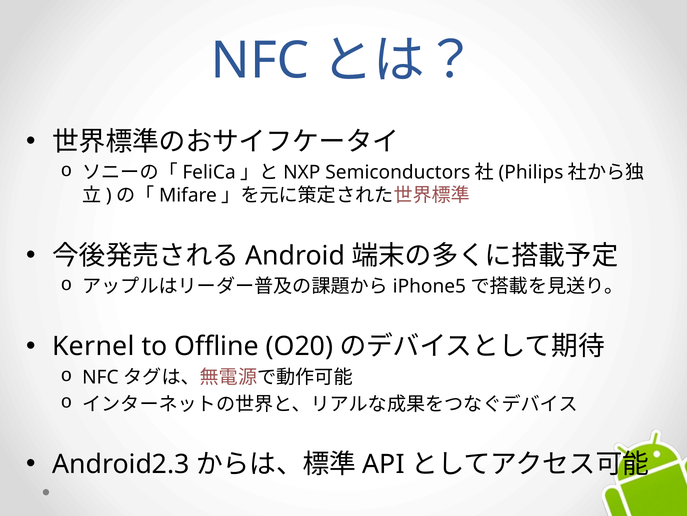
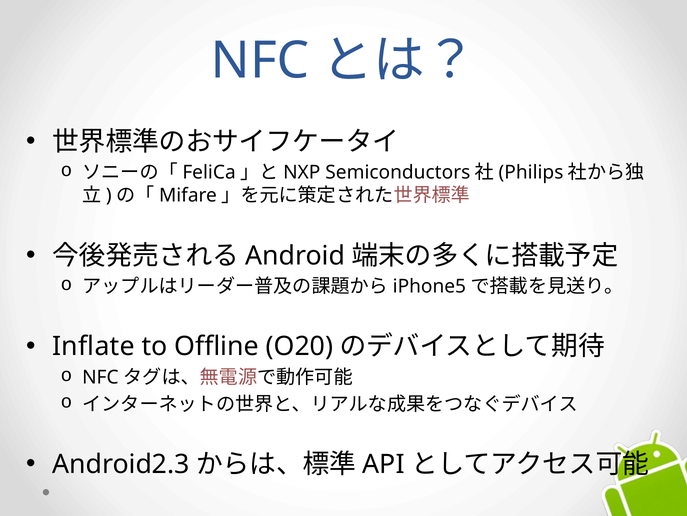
Kernel: Kernel -> Inflate
